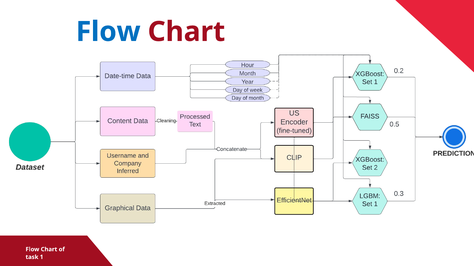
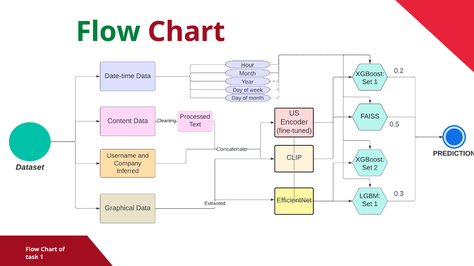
Flow at (108, 32) colour: blue -> green
